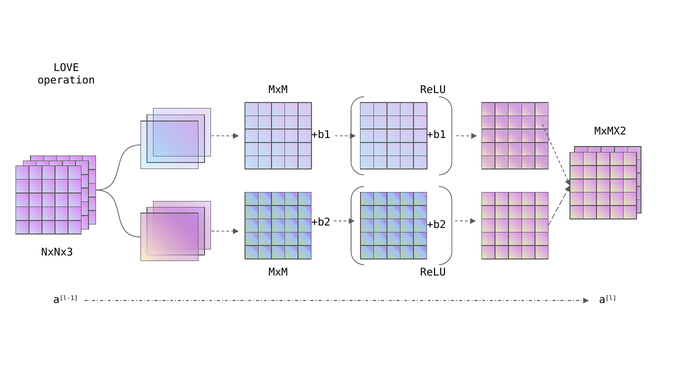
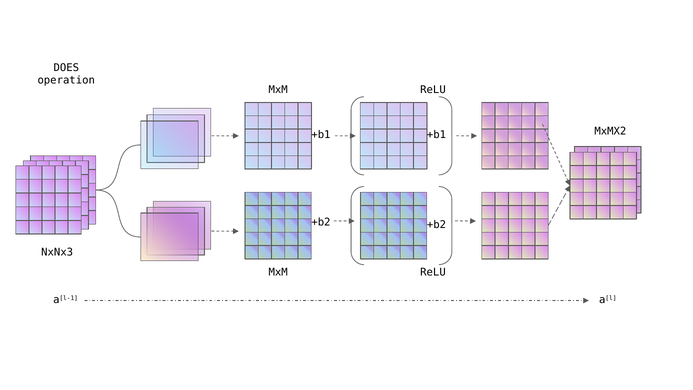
LOVE: LOVE -> DOES
